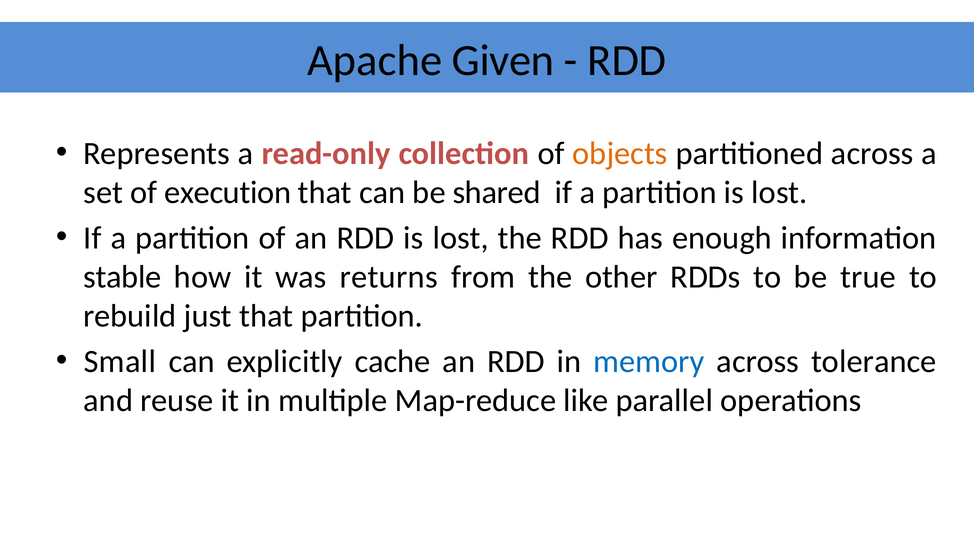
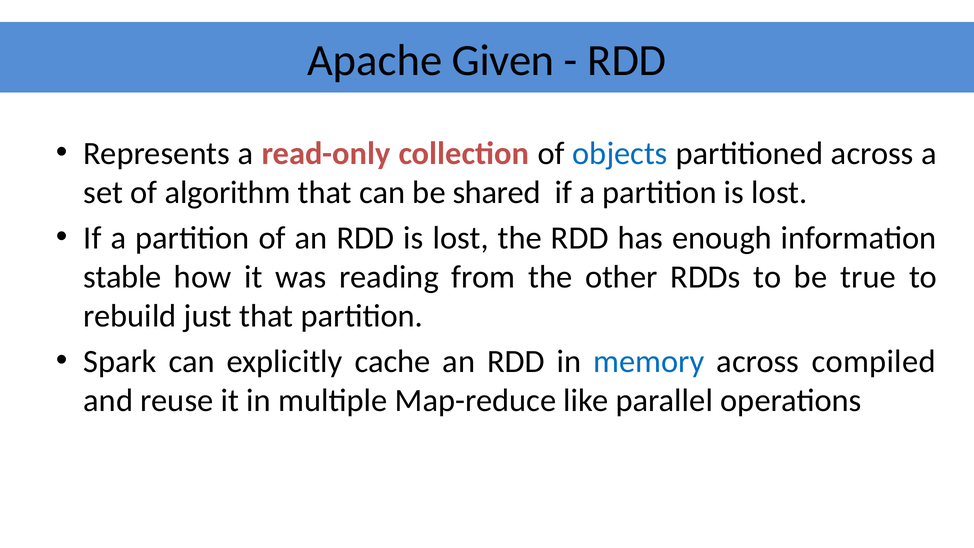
objects colour: orange -> blue
execution: execution -> algorithm
returns: returns -> reading
Small: Small -> Spark
tolerance: tolerance -> compiled
